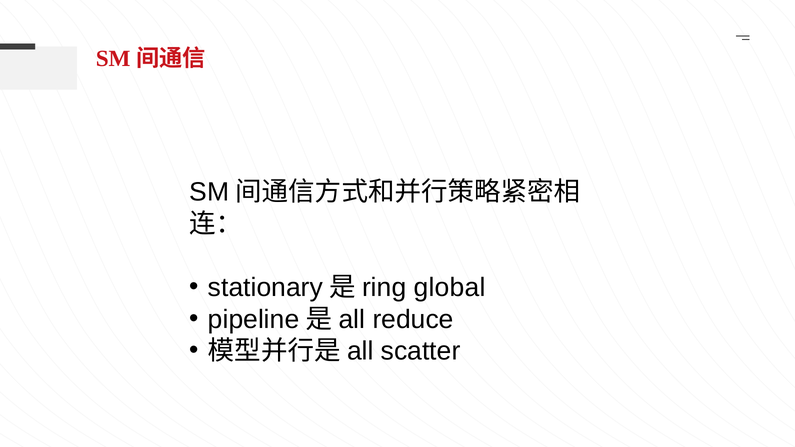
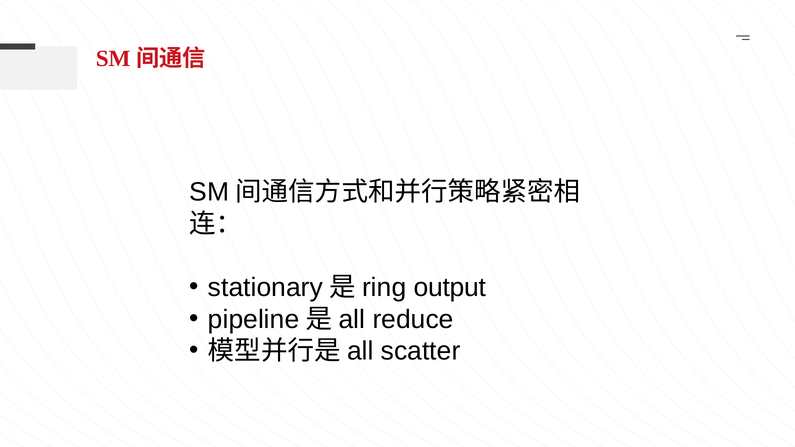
global: global -> output
